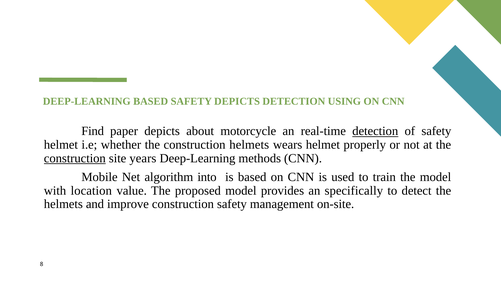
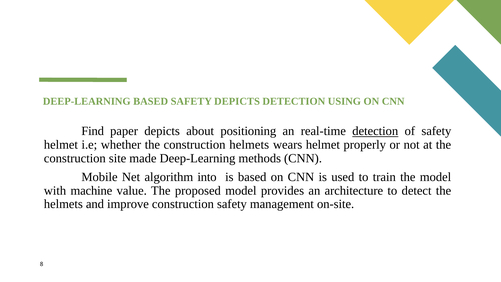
motorcycle: motorcycle -> positioning
construction at (75, 158) underline: present -> none
years: years -> made
location: location -> machine
specifically: specifically -> architecture
